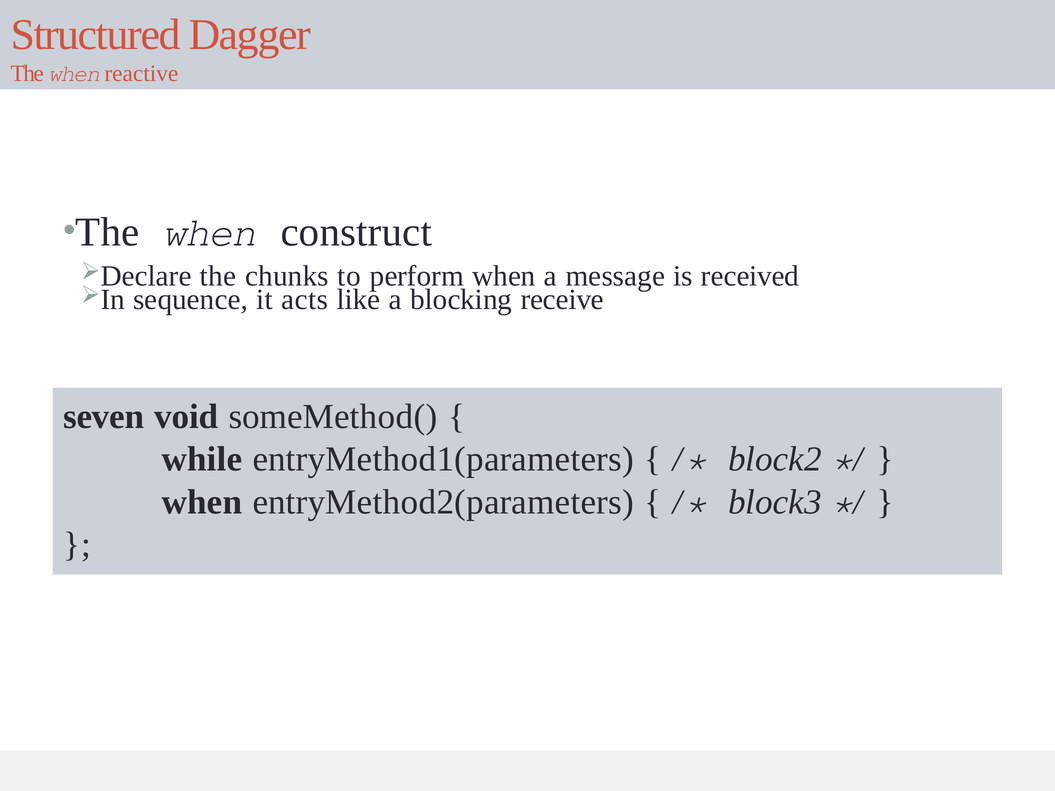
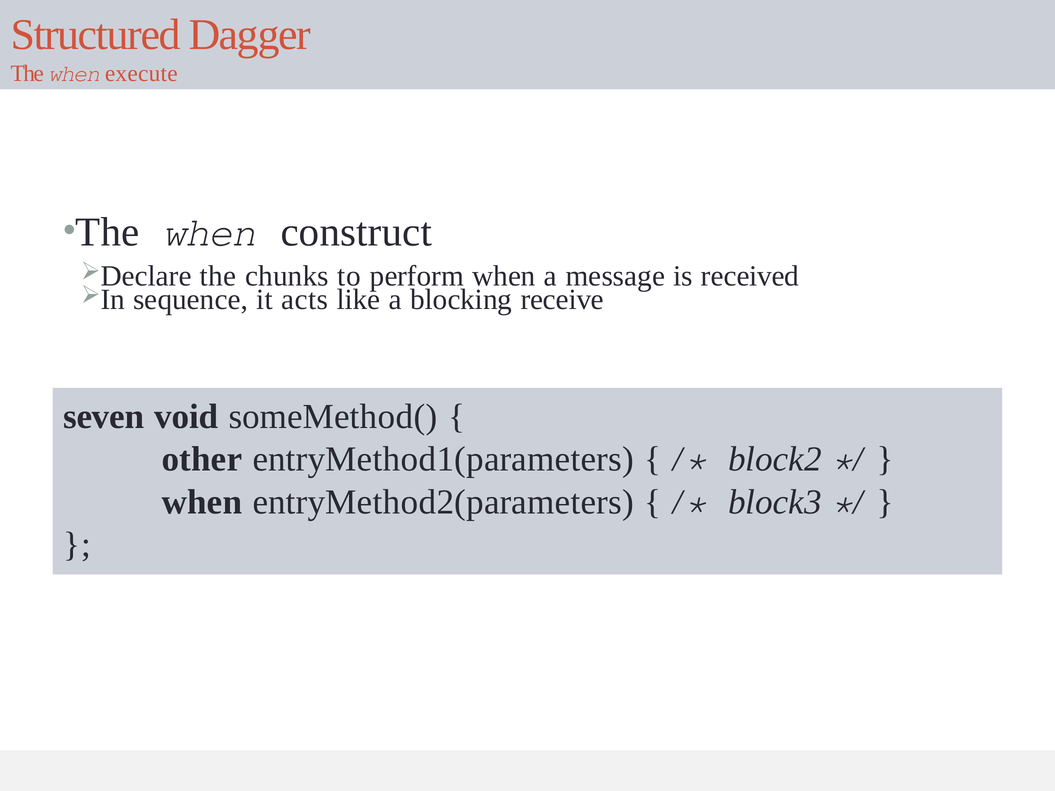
reactive: reactive -> execute
while: while -> other
